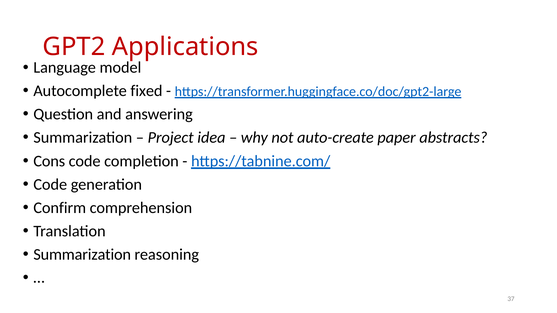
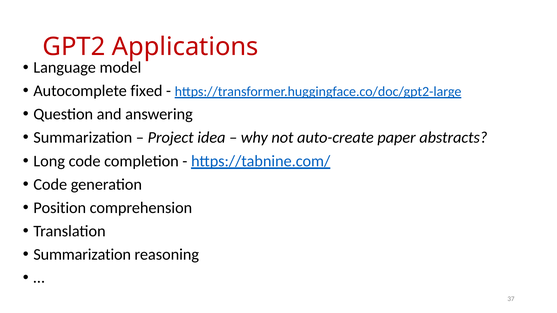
Cons: Cons -> Long
Confirm: Confirm -> Position
